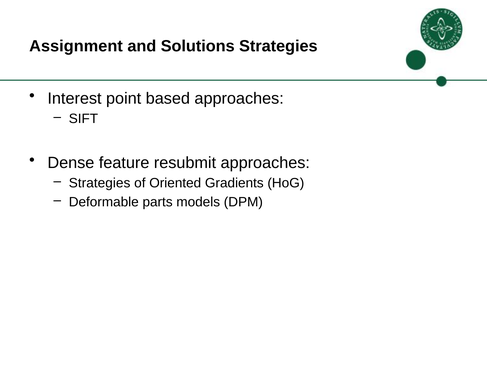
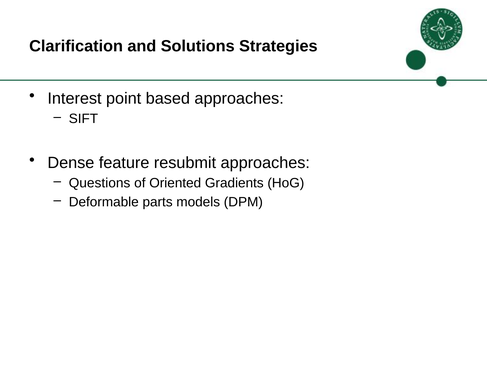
Assignment: Assignment -> Clarification
Strategies at (100, 183): Strategies -> Questions
